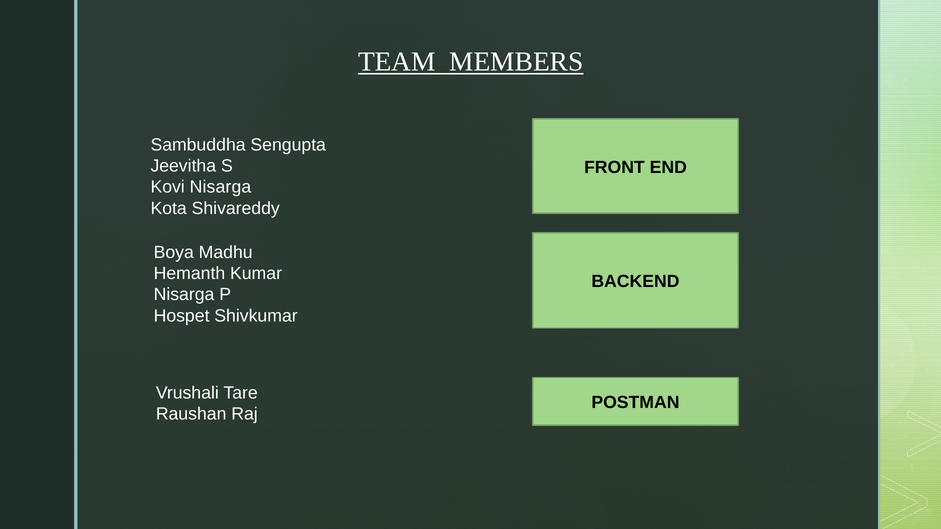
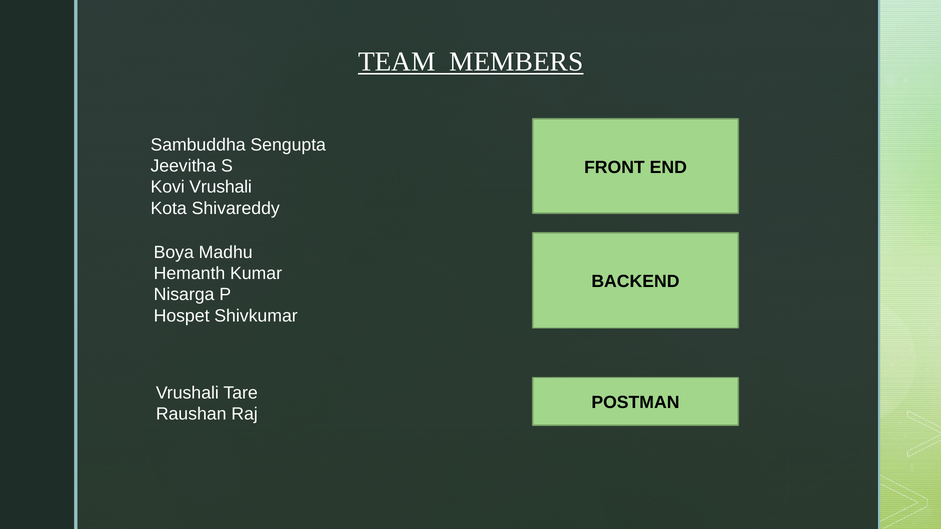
Kovi Nisarga: Nisarga -> Vrushali
